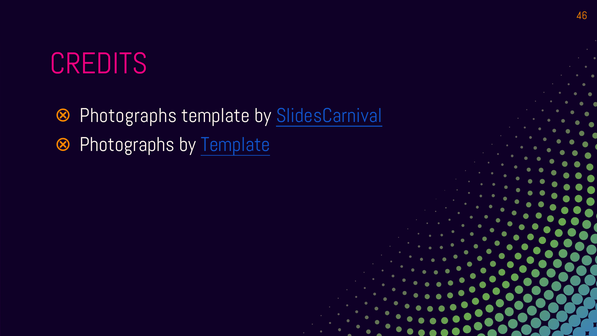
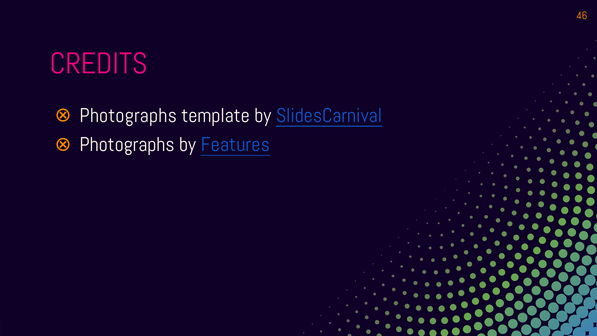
by Template: Template -> Features
